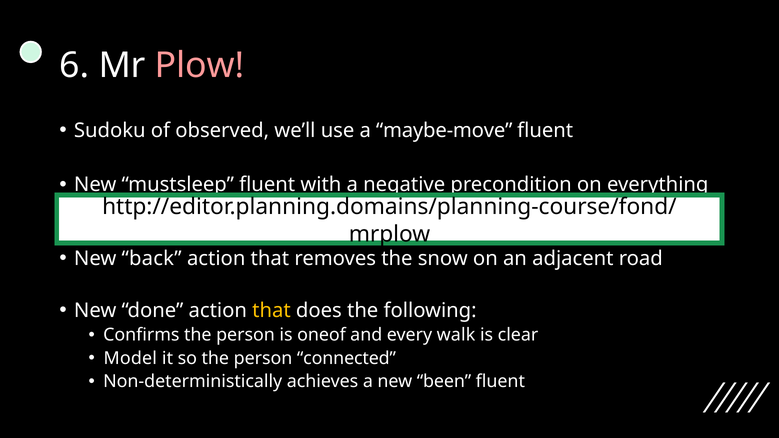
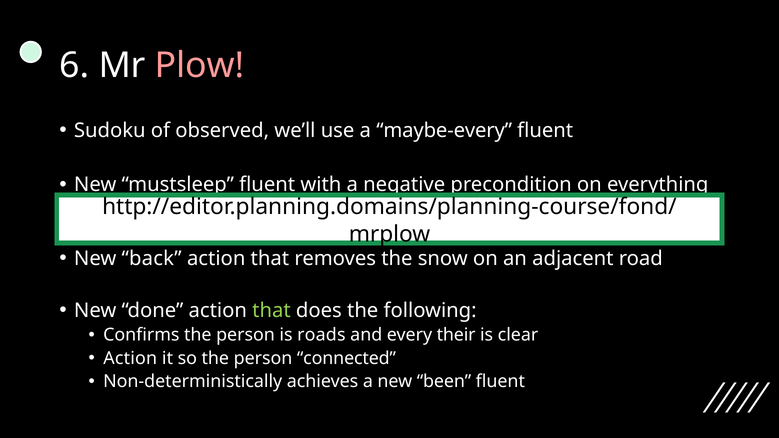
maybe-move: maybe-move -> maybe-every
that at (272, 310) colour: yellow -> light green
oneof: oneof -> roads
walk: walk -> their
Model at (130, 358): Model -> Action
